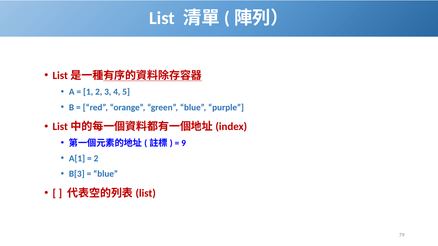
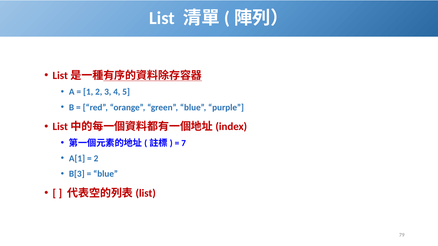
9: 9 -> 7
